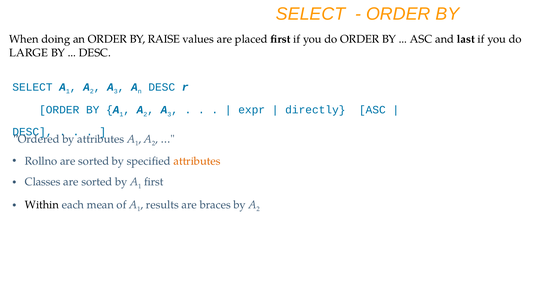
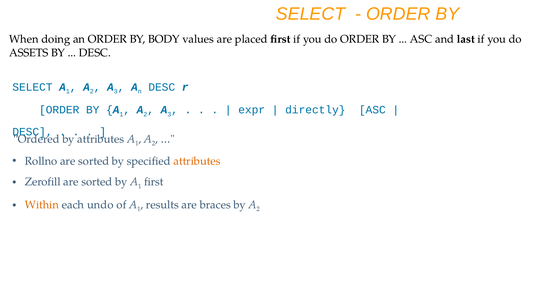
RAISE: RAISE -> BODY
LARGE: LARGE -> ASSETS
Classes: Classes -> Zerofill
Within colour: black -> orange
mean: mean -> undo
